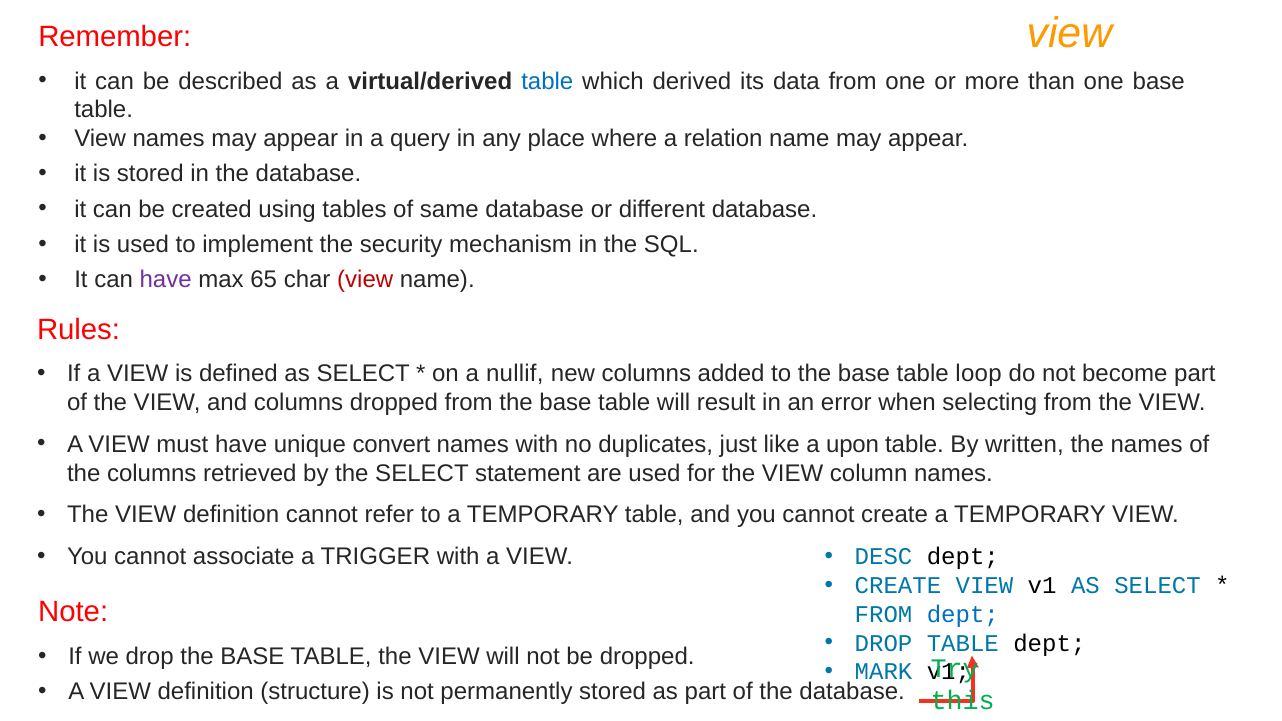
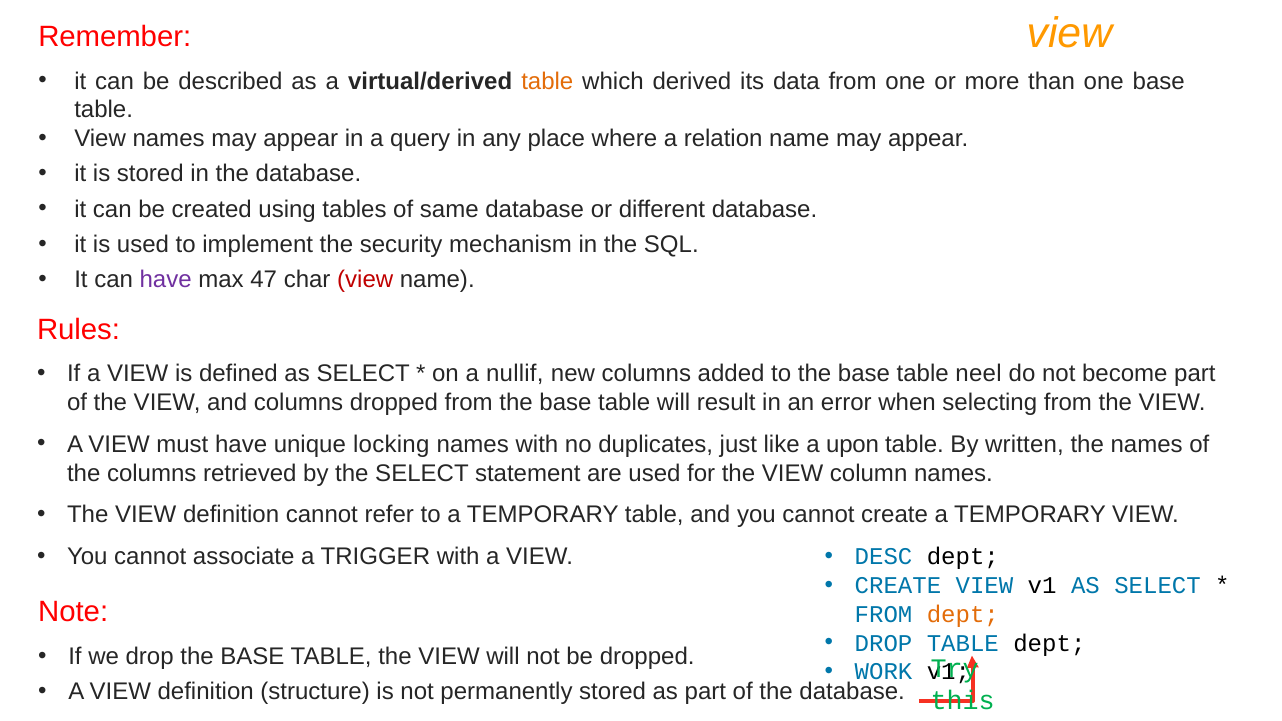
table at (547, 81) colour: blue -> orange
65: 65 -> 47
loop: loop -> neel
convert: convert -> locking
dept at (963, 614) colour: blue -> orange
MARK: MARK -> WORK
